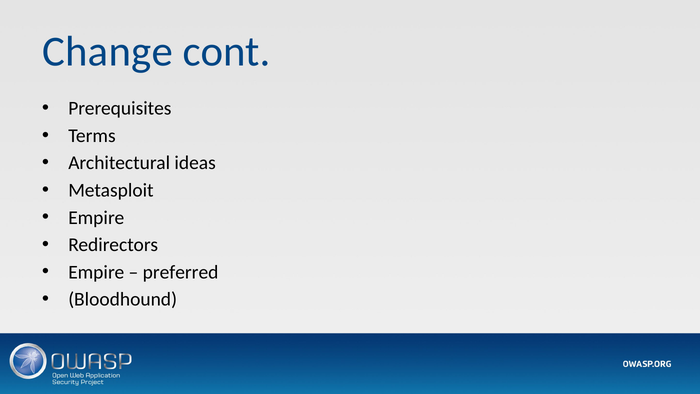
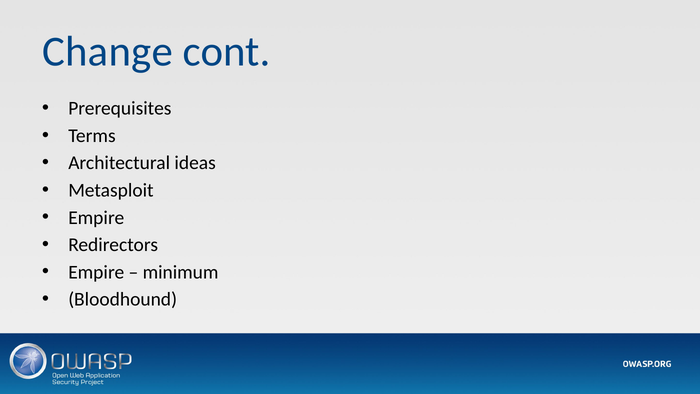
preferred: preferred -> minimum
